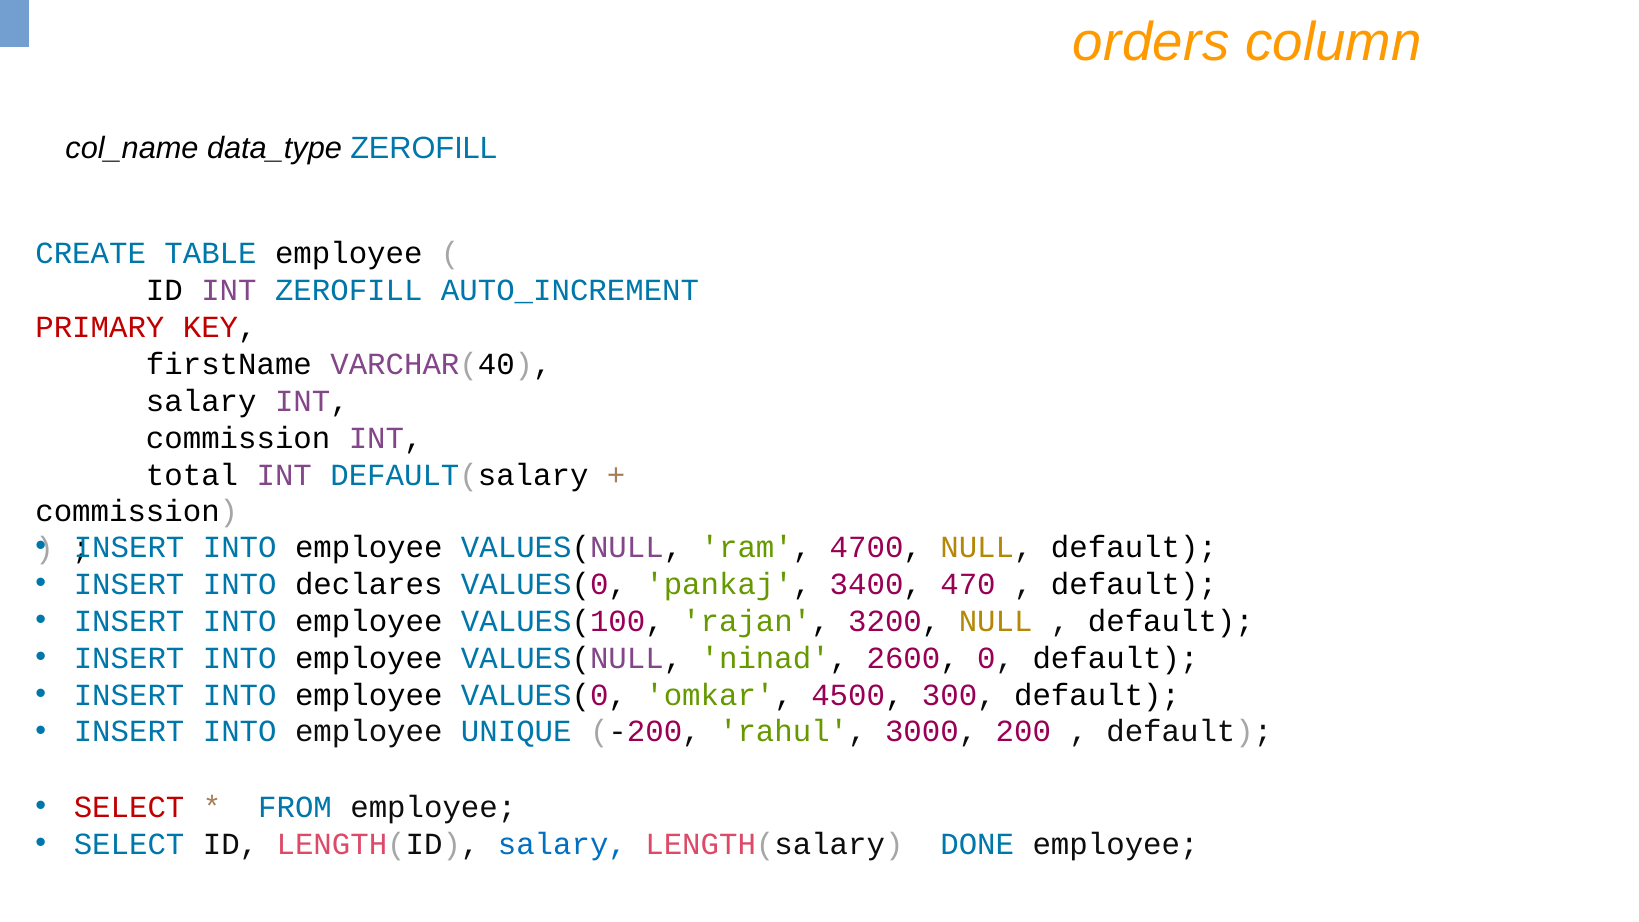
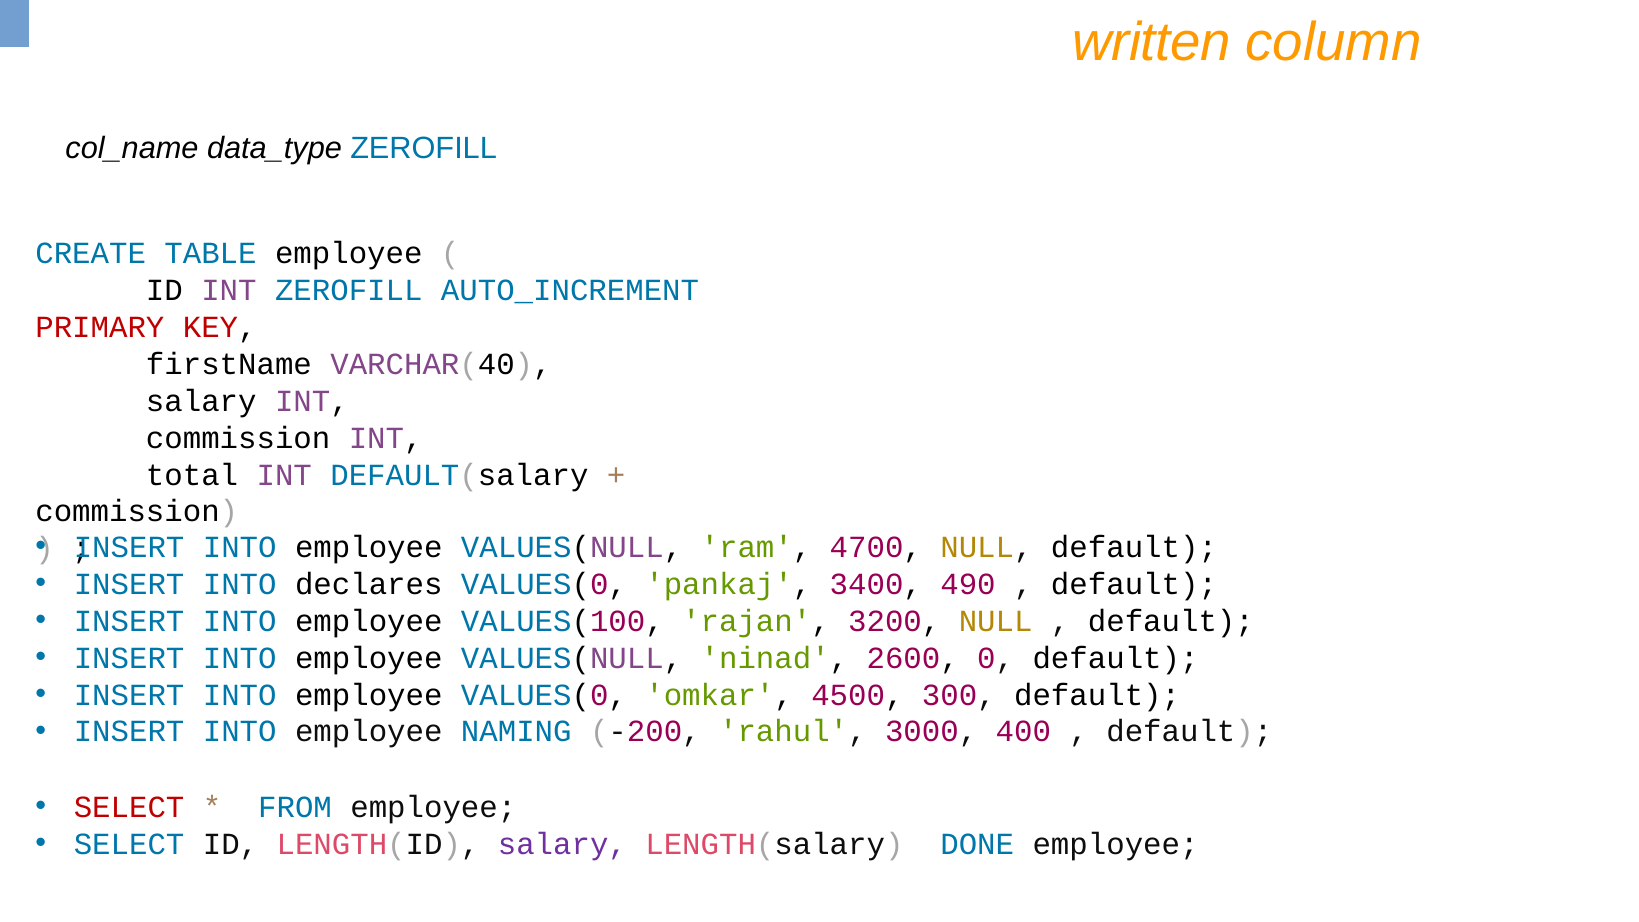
orders: orders -> written
470: 470 -> 490
UNIQUE: UNIQUE -> NAMING
200: 200 -> 400
salary at (562, 844) colour: blue -> purple
